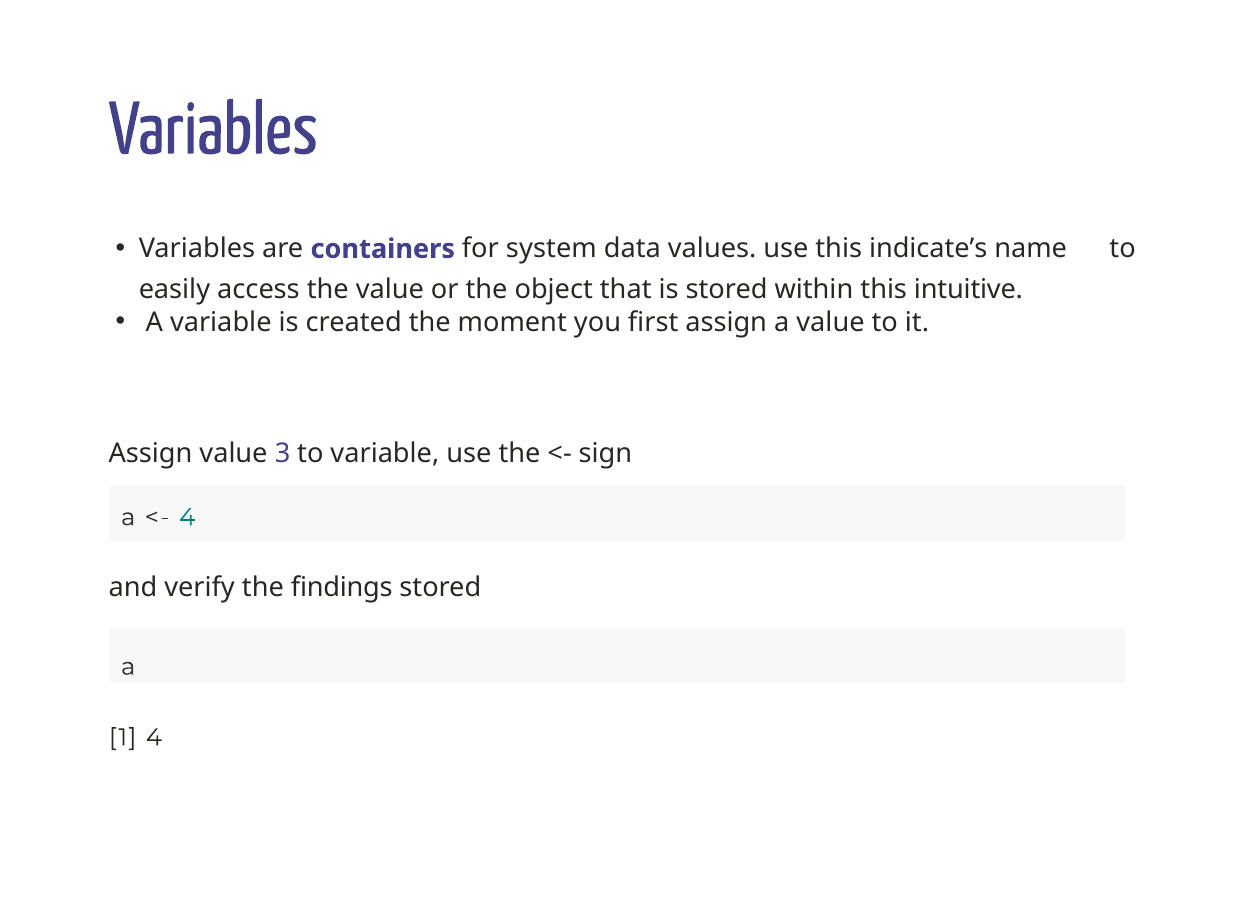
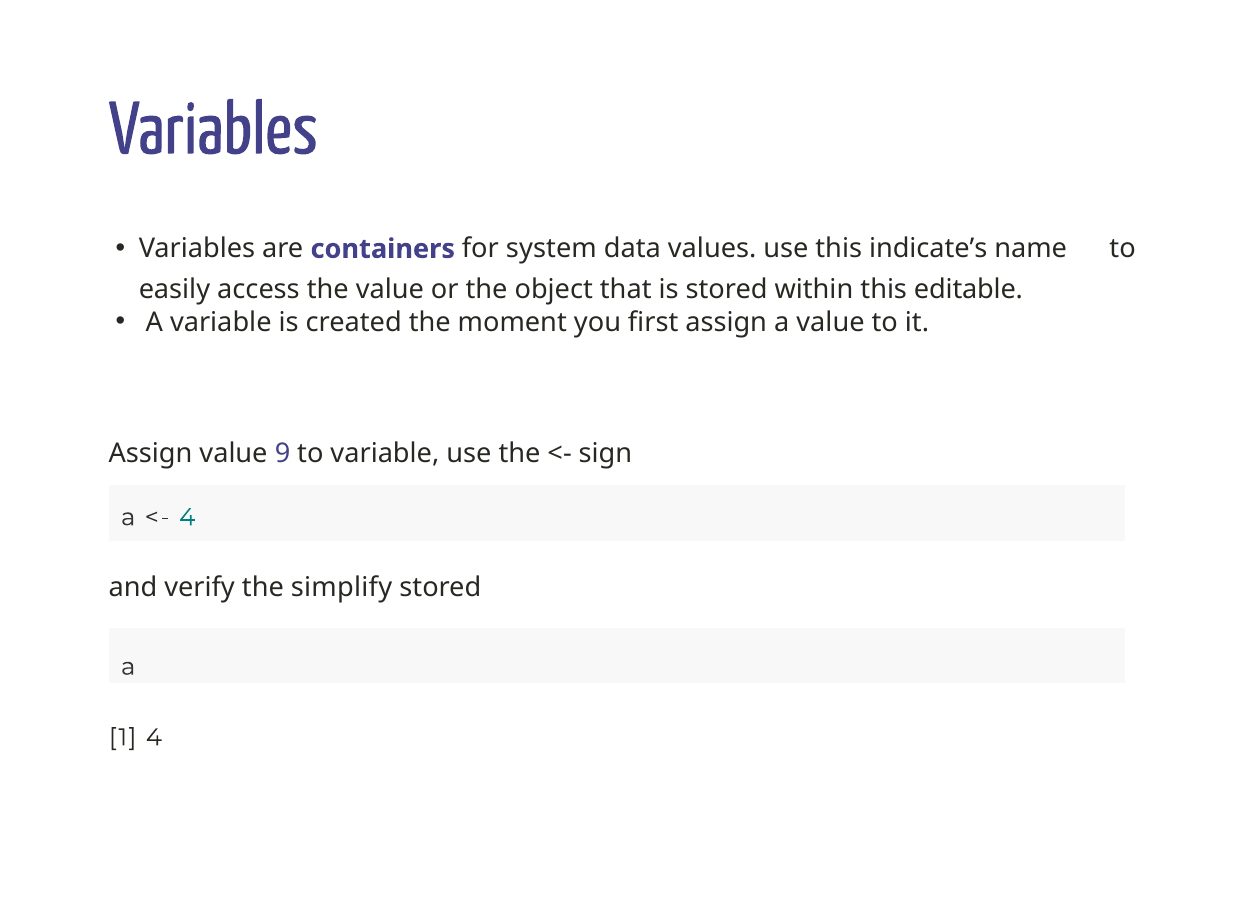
intuitive: intuitive -> editable
3: 3 -> 9
findings: findings -> simplify
